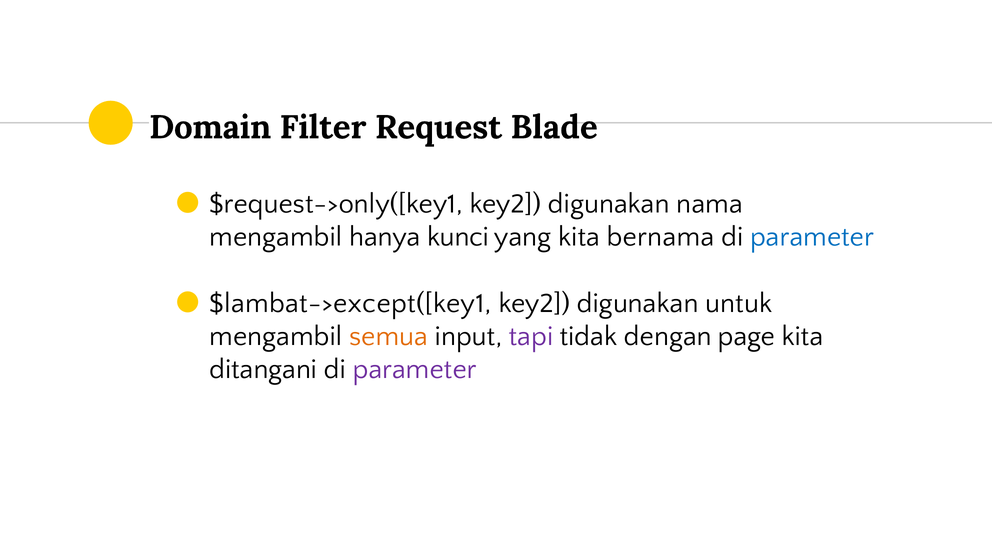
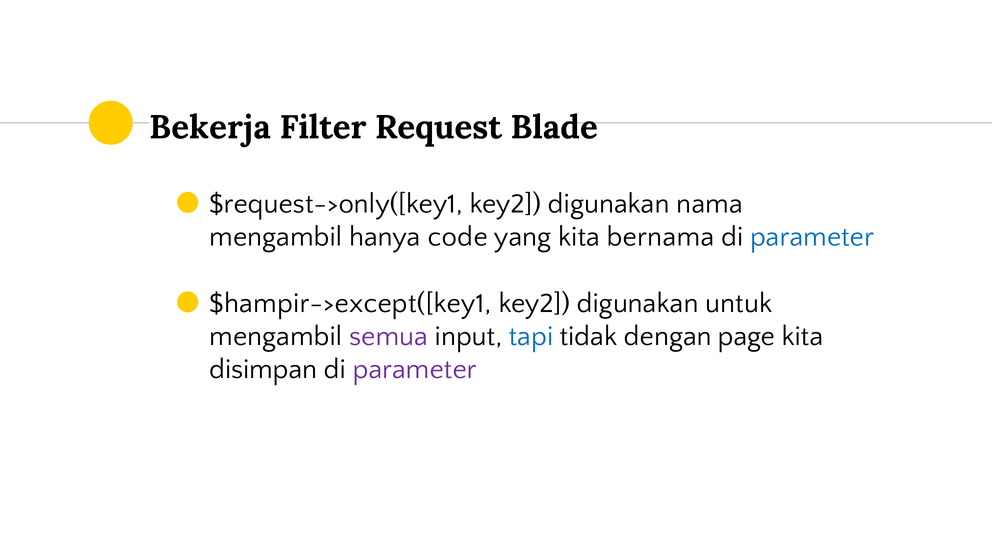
Domain: Domain -> Bekerja
kunci: kunci -> code
$lambat->except([key1: $lambat->except([key1 -> $hampir->except([key1
semua colour: orange -> purple
tapi colour: purple -> blue
ditangani: ditangani -> disimpan
